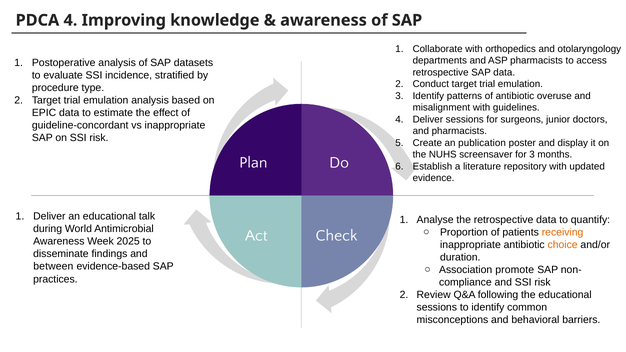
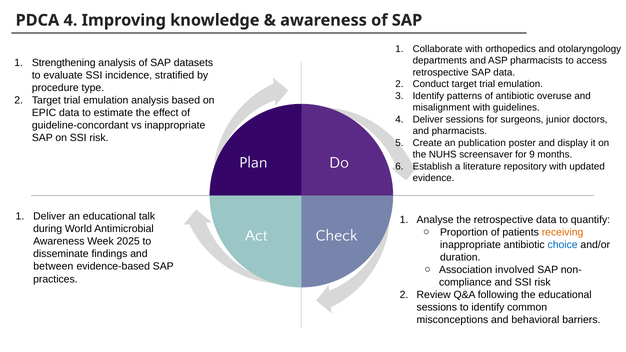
Postoperative: Postoperative -> Strengthening
for 3: 3 -> 9
choice colour: orange -> blue
promote: promote -> involved
